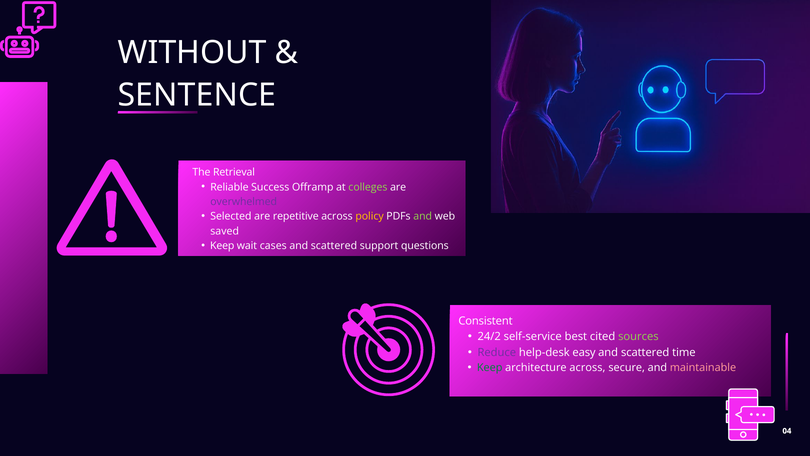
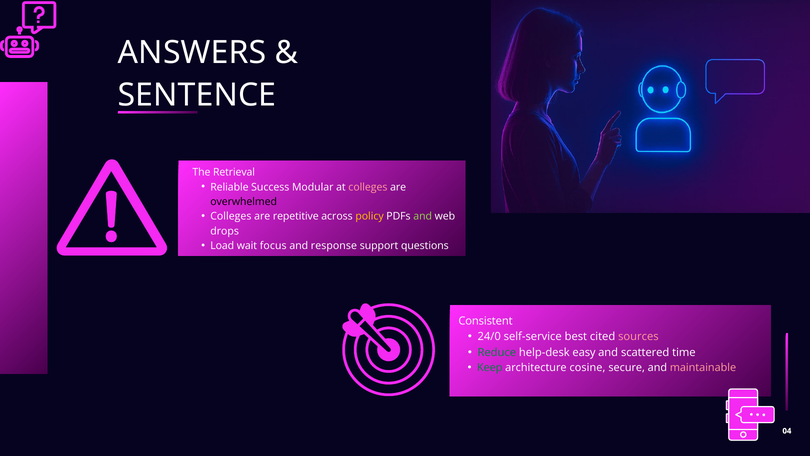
WITHOUT: WITHOUT -> ANSWERS
Offramp: Offramp -> Modular
colleges at (368, 187) colour: light green -> pink
overwhelmed colour: purple -> black
Selected at (231, 216): Selected -> Colleges
saved: saved -> drops
Keep at (222, 246): Keep -> Load
cases: cases -> focus
scattered at (334, 246): scattered -> response
24/2: 24/2 -> 24/0
sources colour: light green -> pink
Reduce colour: purple -> green
architecture across: across -> cosine
